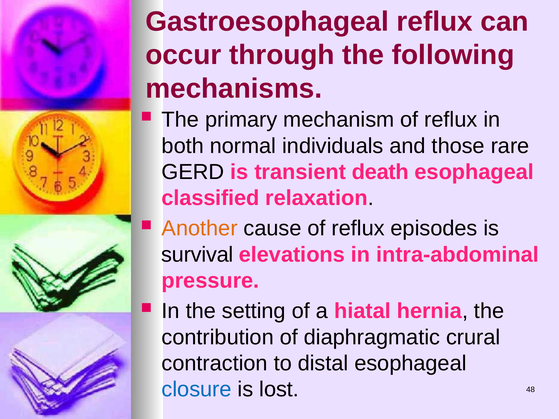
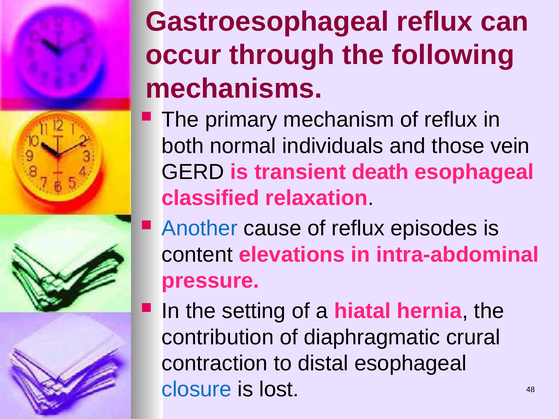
rare: rare -> vein
Another colour: orange -> blue
survival: survival -> content
